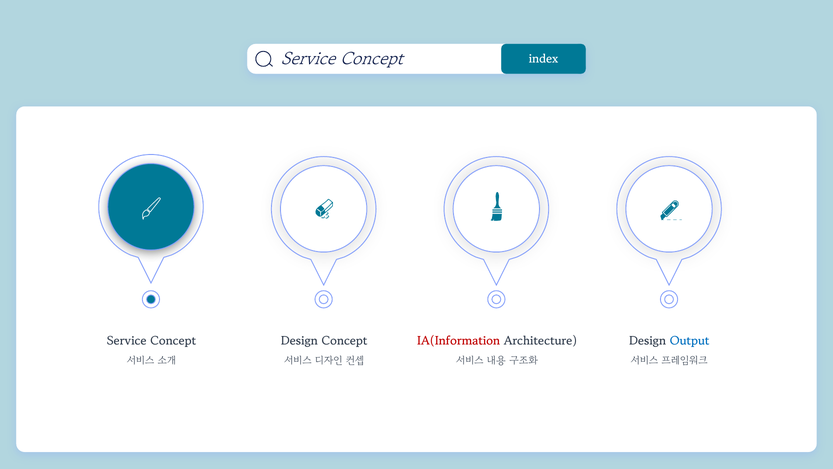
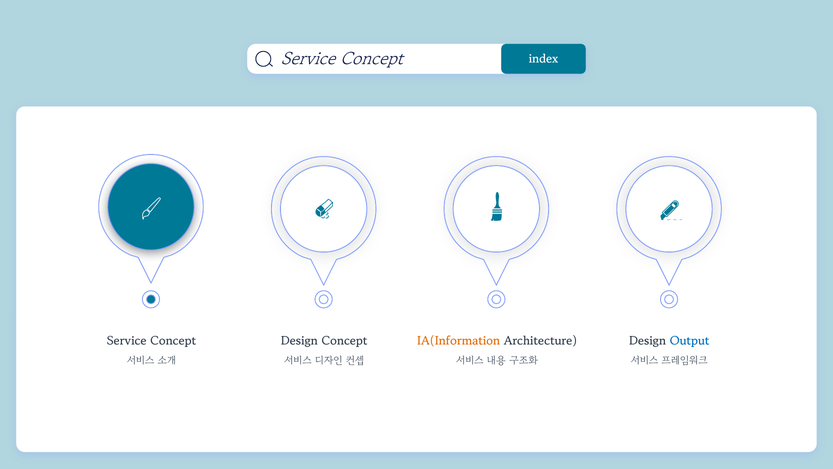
IA(Information colour: red -> orange
